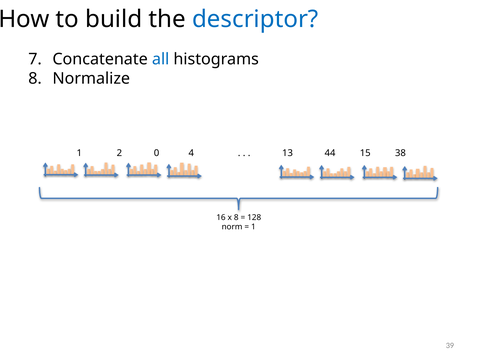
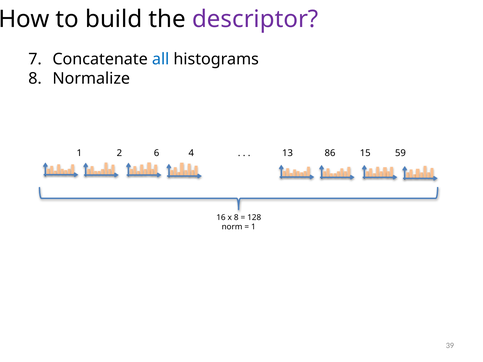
descriptor colour: blue -> purple
0: 0 -> 6
44: 44 -> 86
38: 38 -> 59
